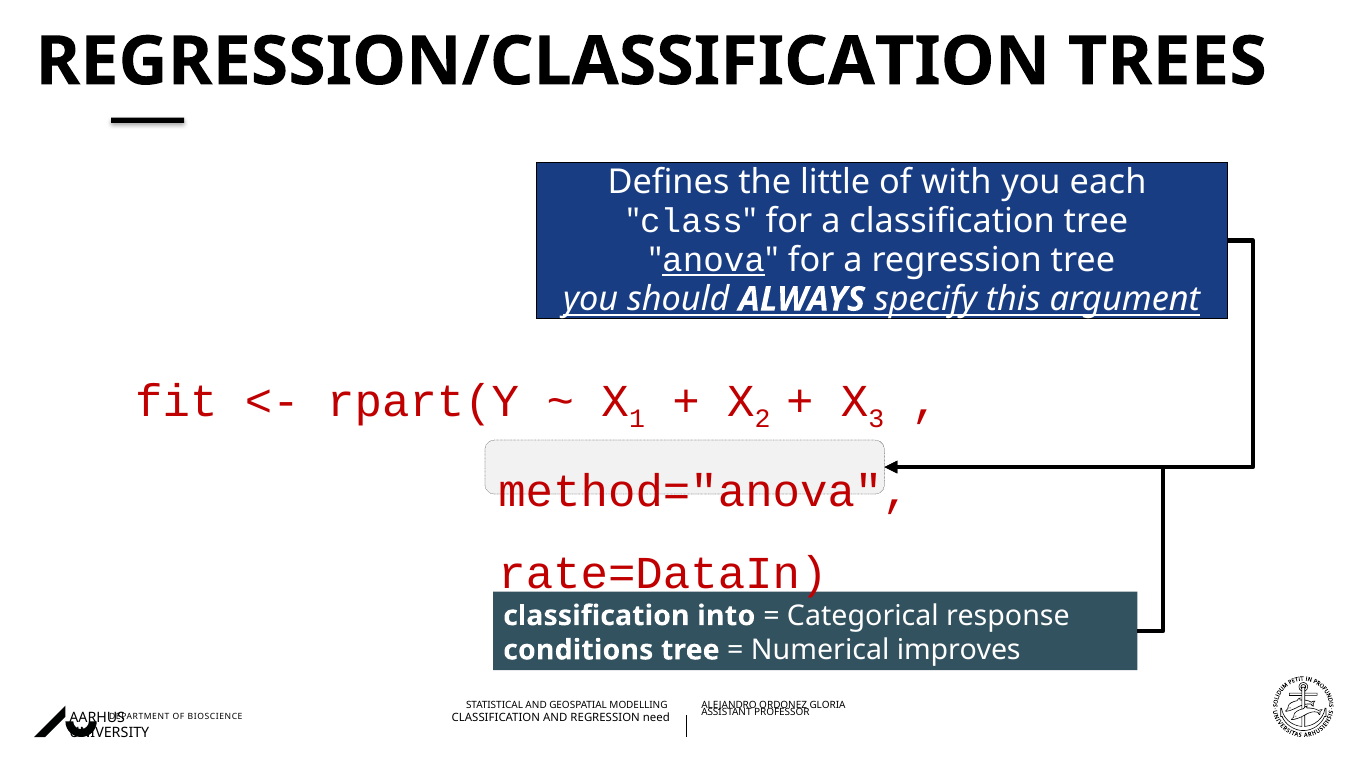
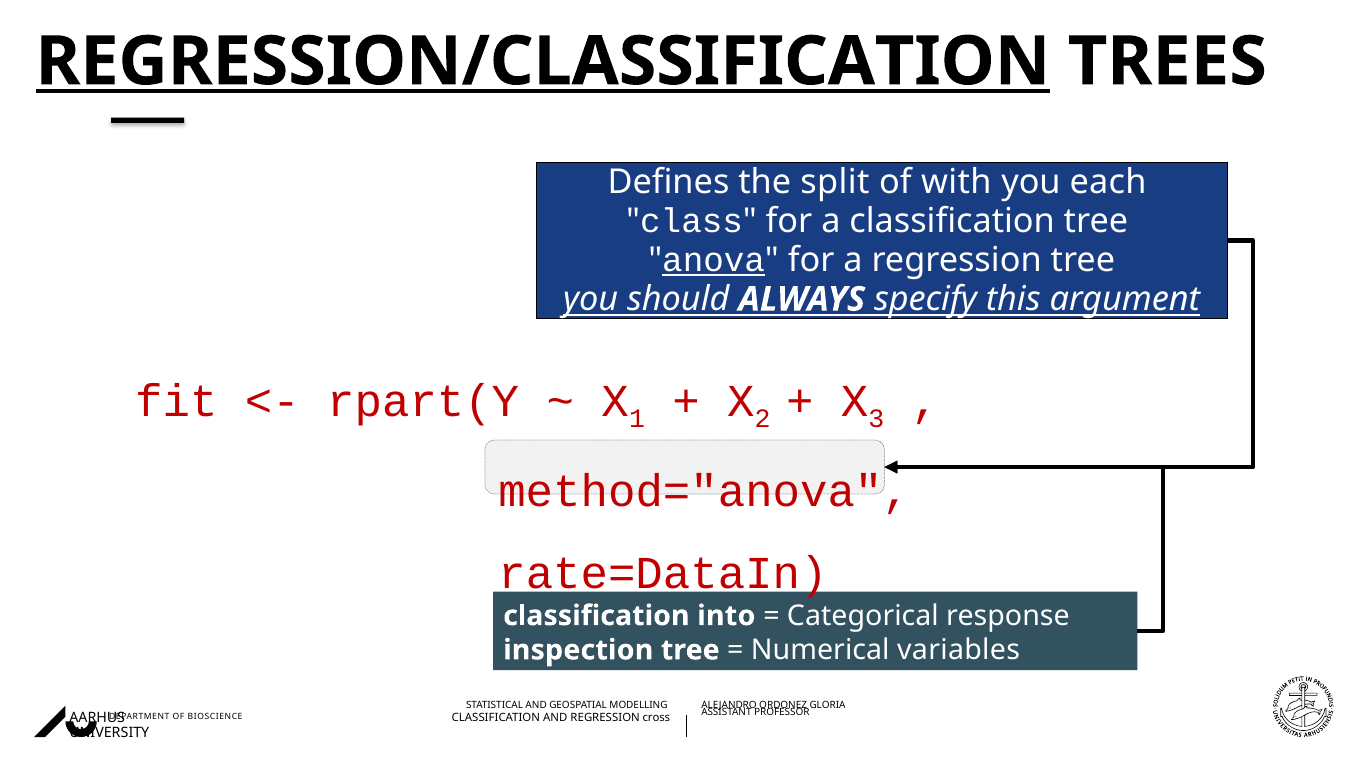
REGRESSION/CLASSIFICATION underline: none -> present
little: little -> split
conditions: conditions -> inspection
improves: improves -> variables
need: need -> cross
